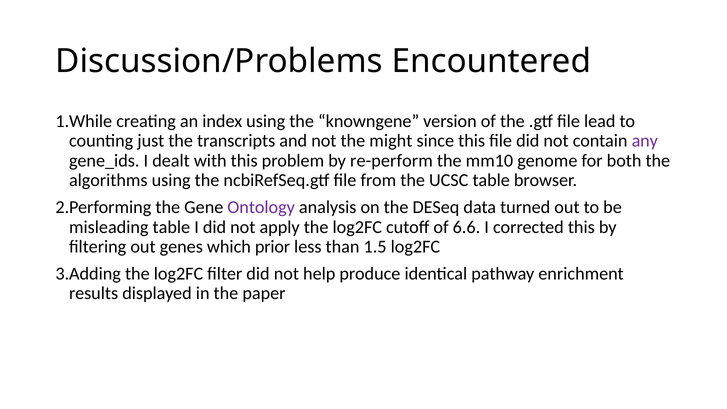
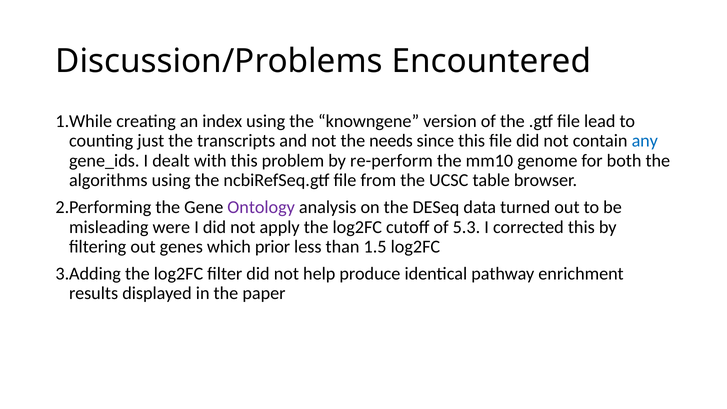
might: might -> needs
any colour: purple -> blue
misleading table: table -> were
6.6: 6.6 -> 5.3
